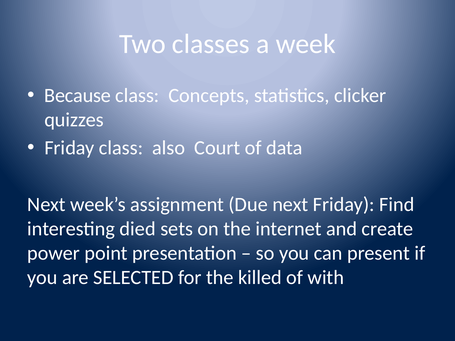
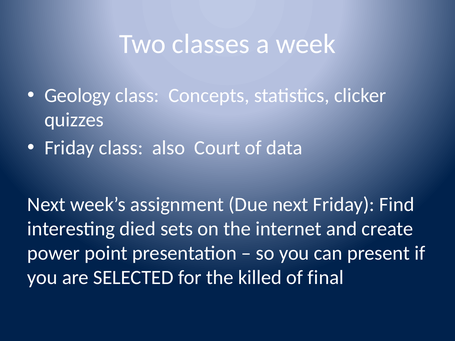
Because: Because -> Geology
with: with -> final
